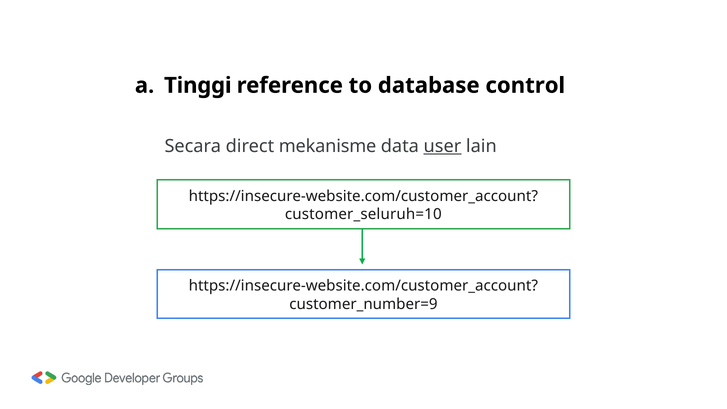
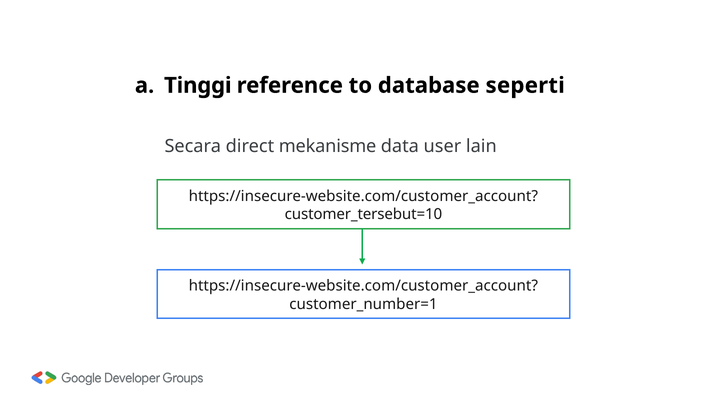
control: control -> seperti
user underline: present -> none
customer_seluruh=10: customer_seluruh=10 -> customer_tersebut=10
customer_number=9: customer_number=9 -> customer_number=1
